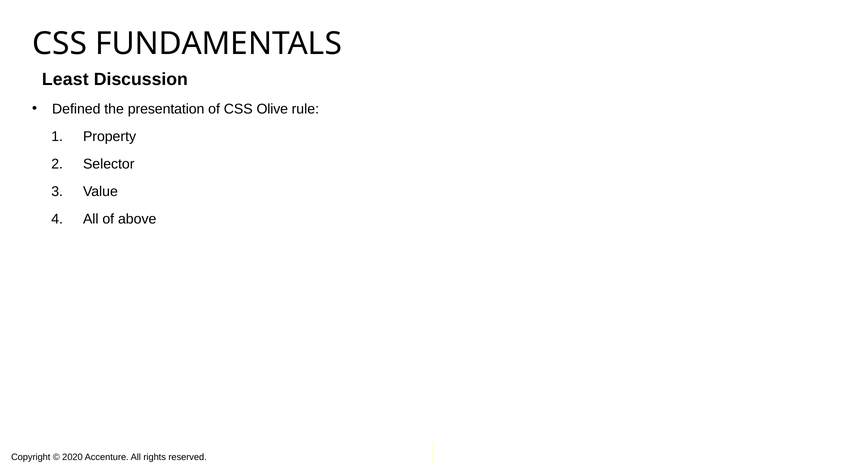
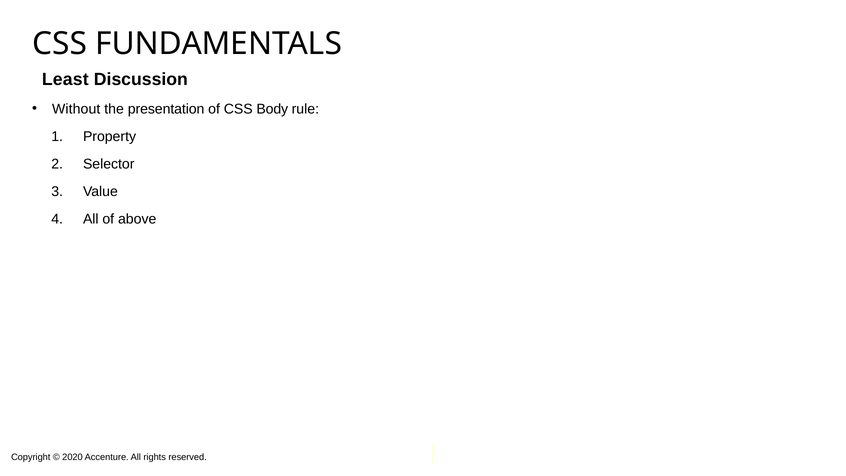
Defined: Defined -> Without
Olive: Olive -> Body
